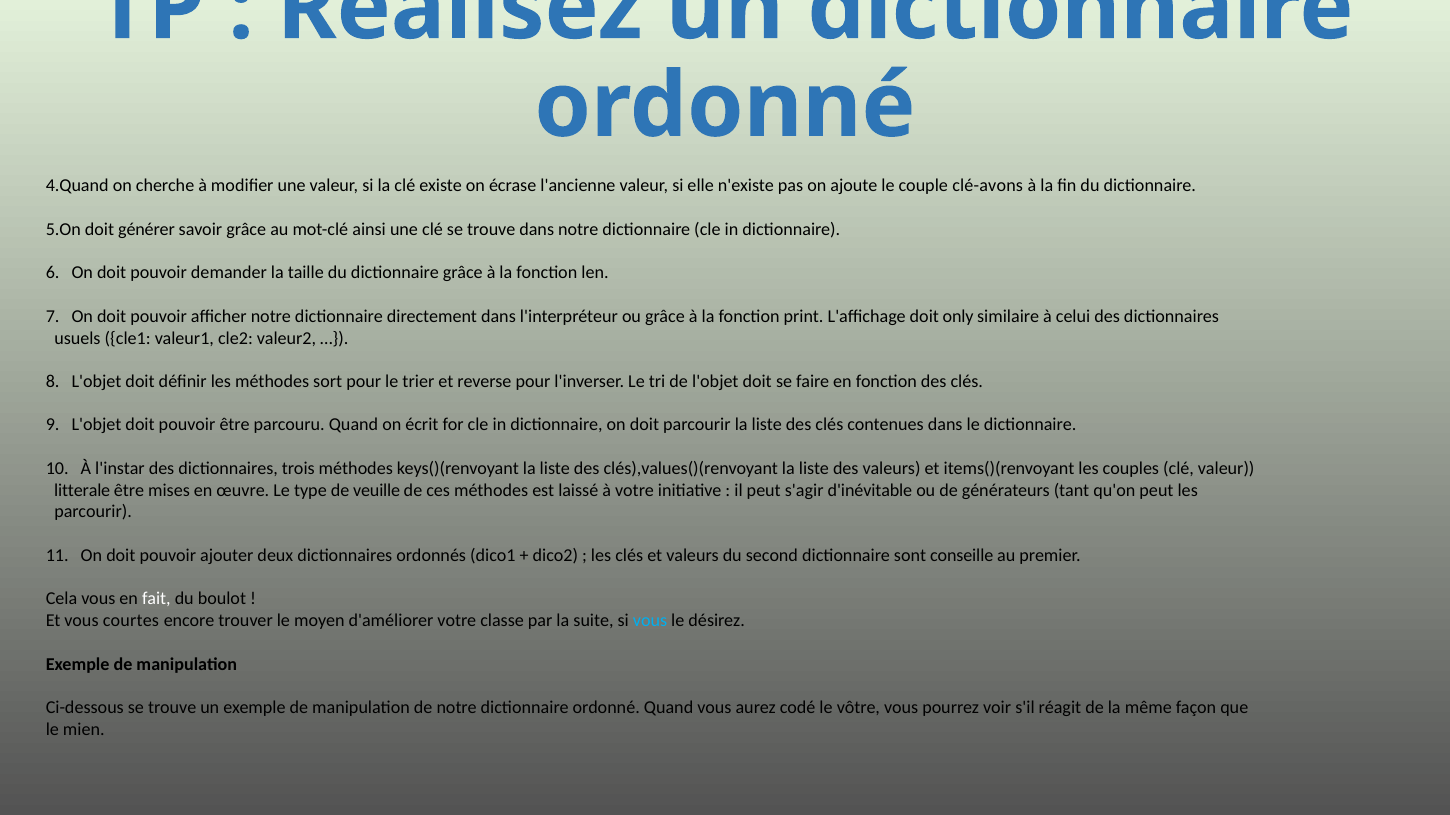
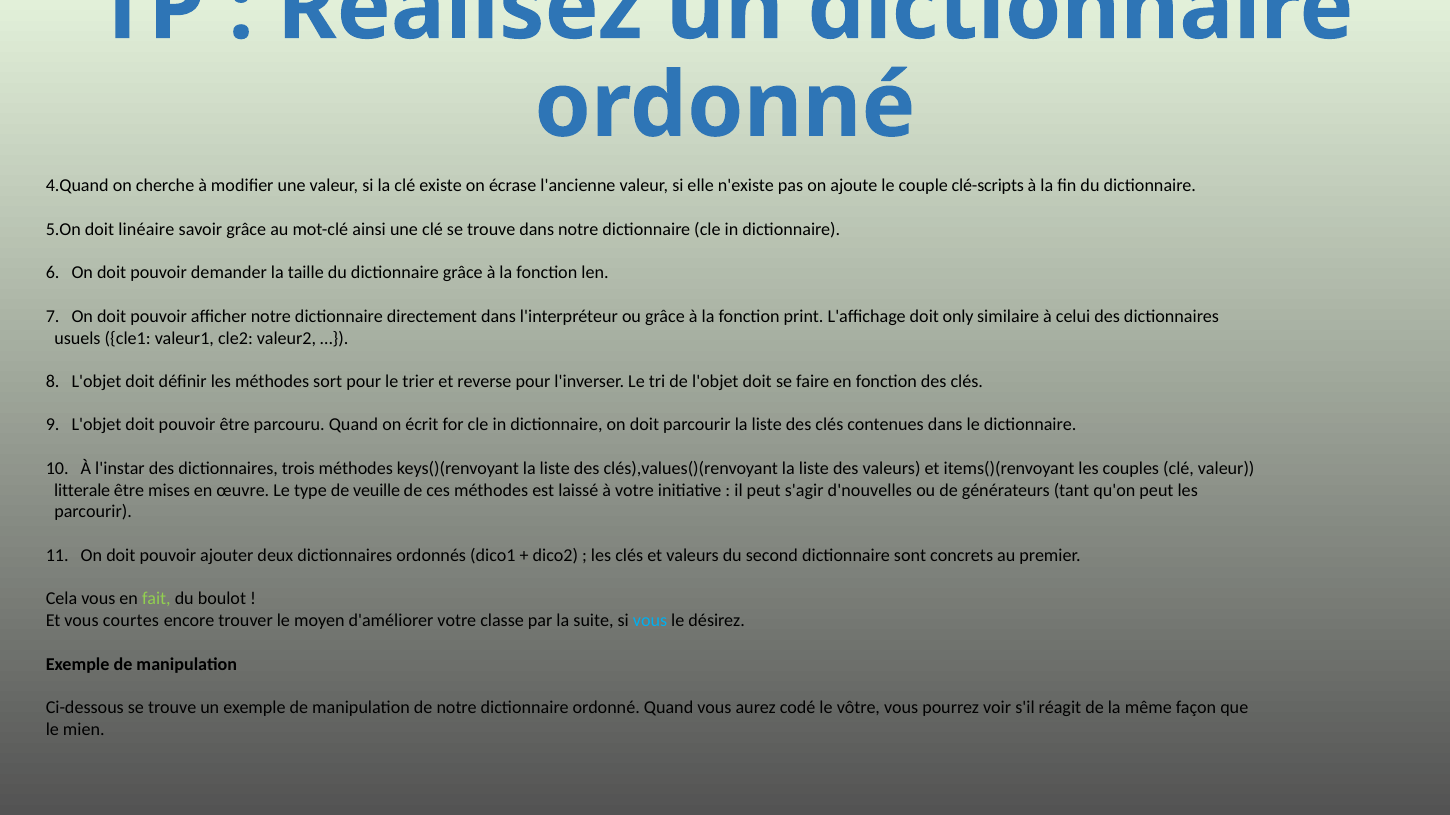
clé-avons: clé-avons -> clé-scripts
générer: générer -> linéaire
d'inévitable: d'inévitable -> d'nouvelles
conseille: conseille -> concrets
fait colour: white -> light green
